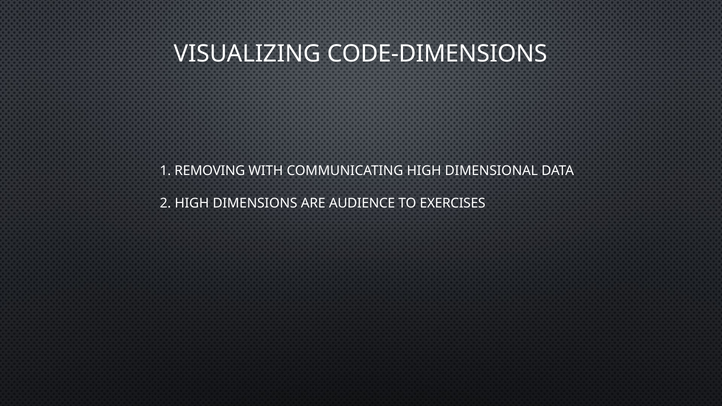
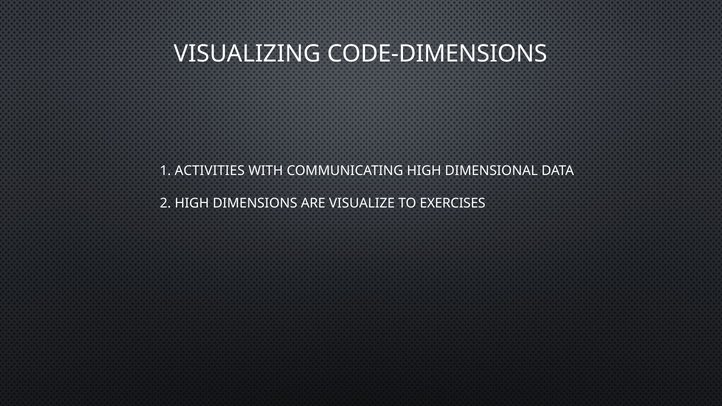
REMOVING: REMOVING -> ACTIVITIES
AUDIENCE: AUDIENCE -> VISUALIZE
